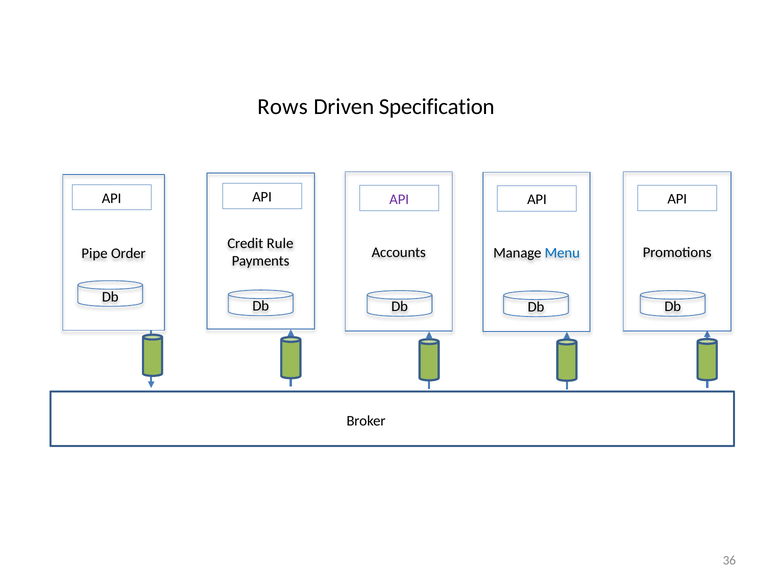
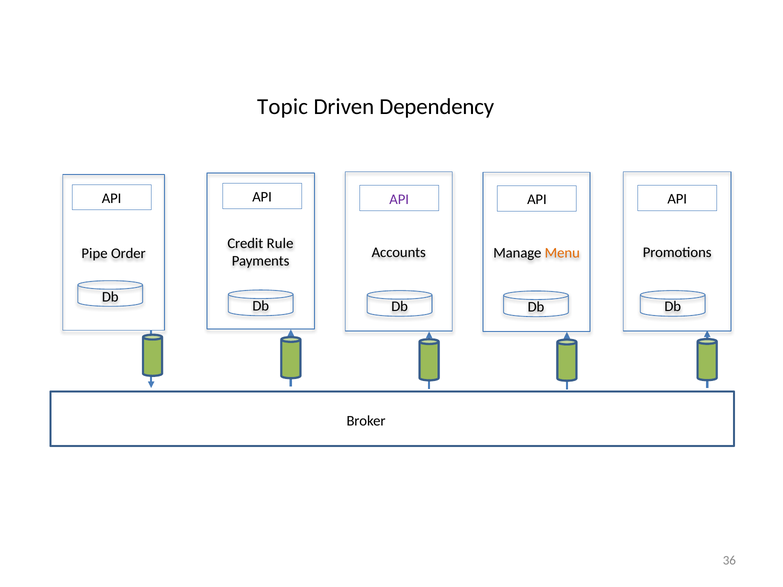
Rows: Rows -> Topic
Specification: Specification -> Dependency
Menu colour: blue -> orange
